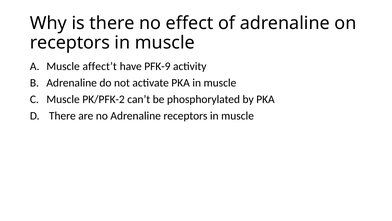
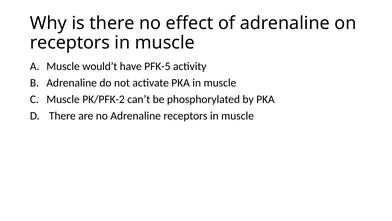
affect’t: affect’t -> would’t
PFK-9: PFK-9 -> PFK-5
